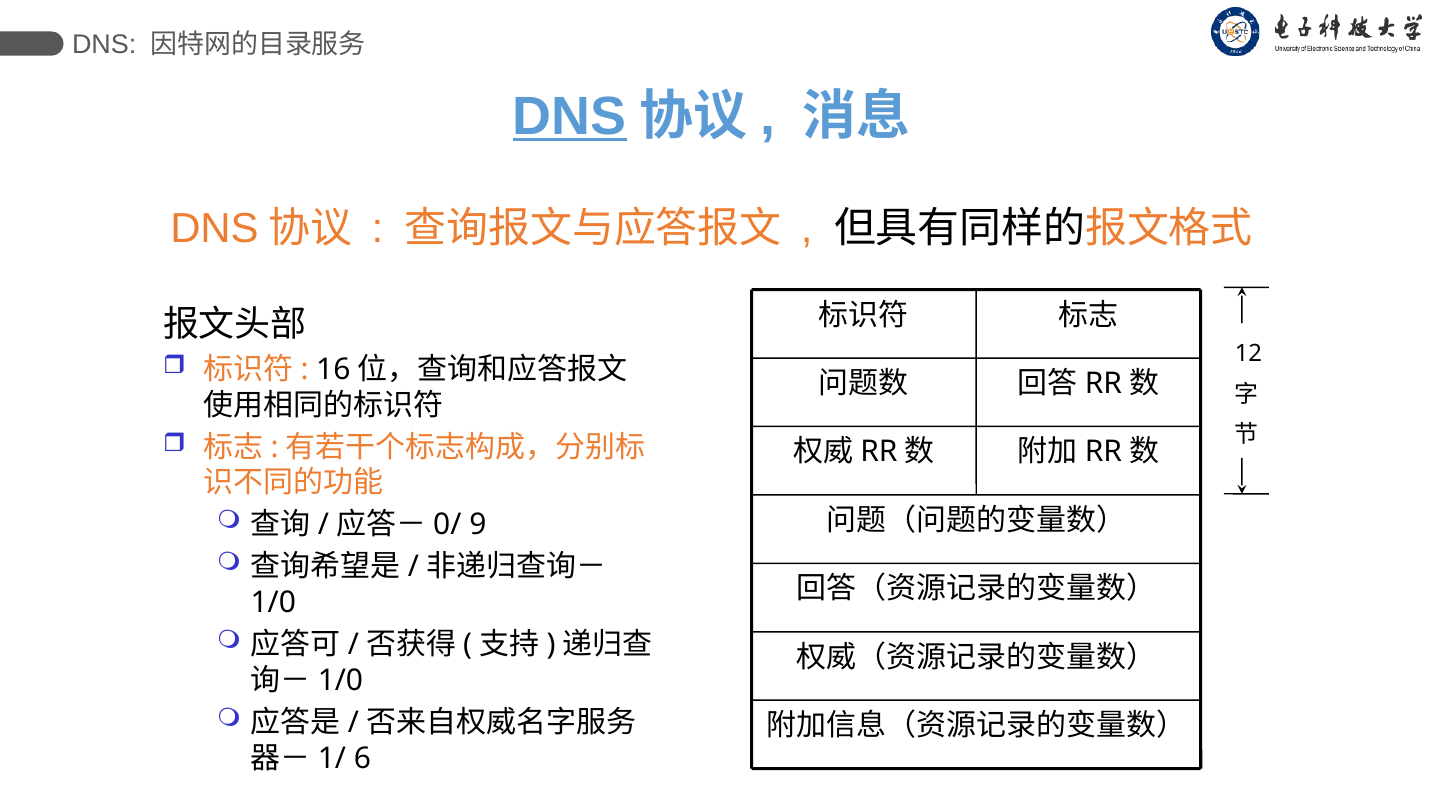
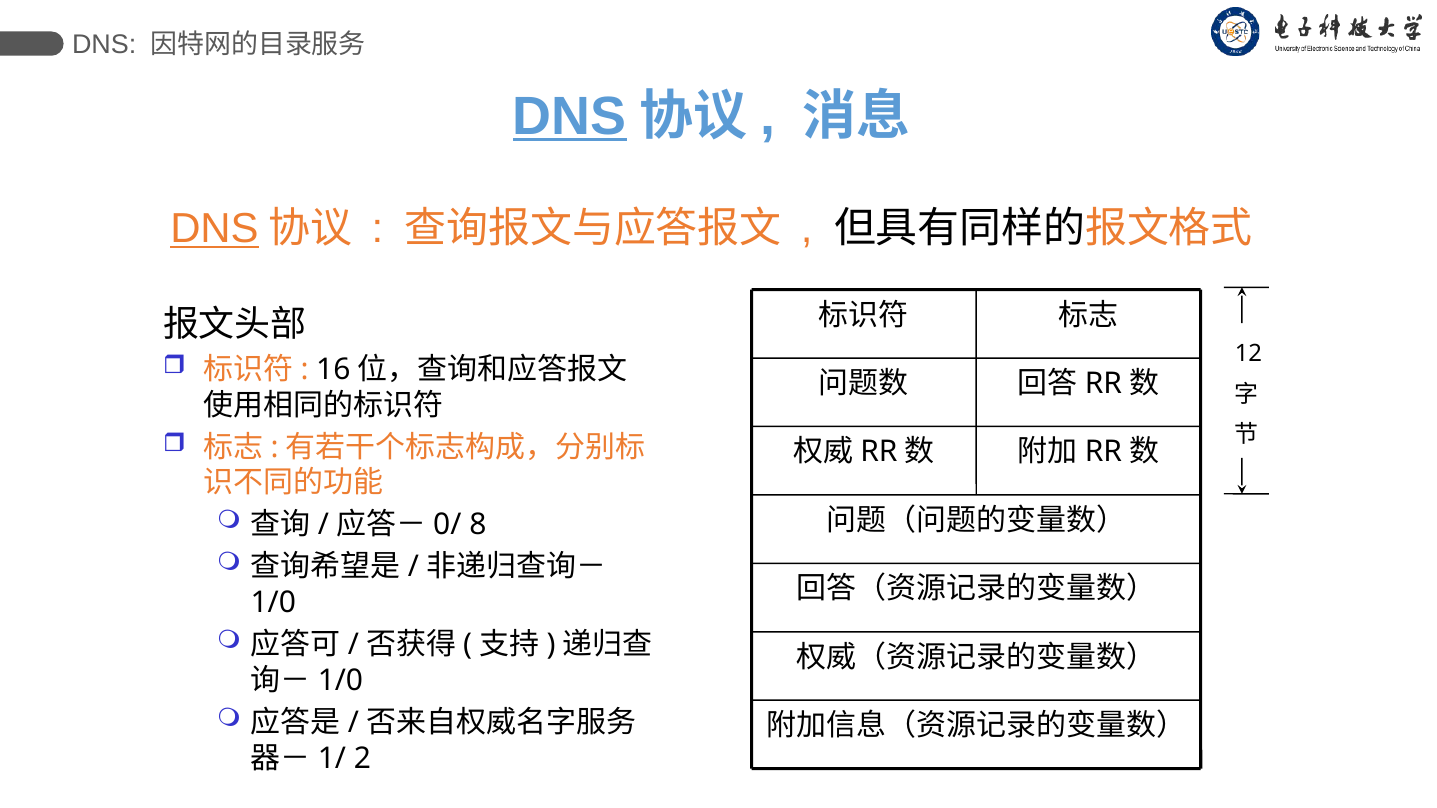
DNS at (214, 229) underline: none -> present
9: 9 -> 8
6: 6 -> 2
